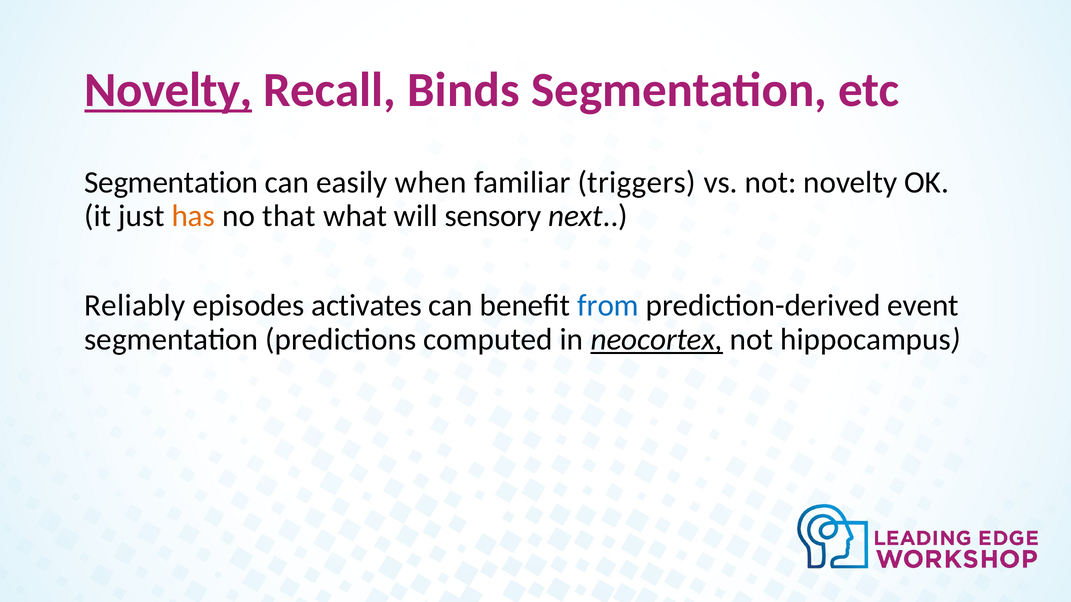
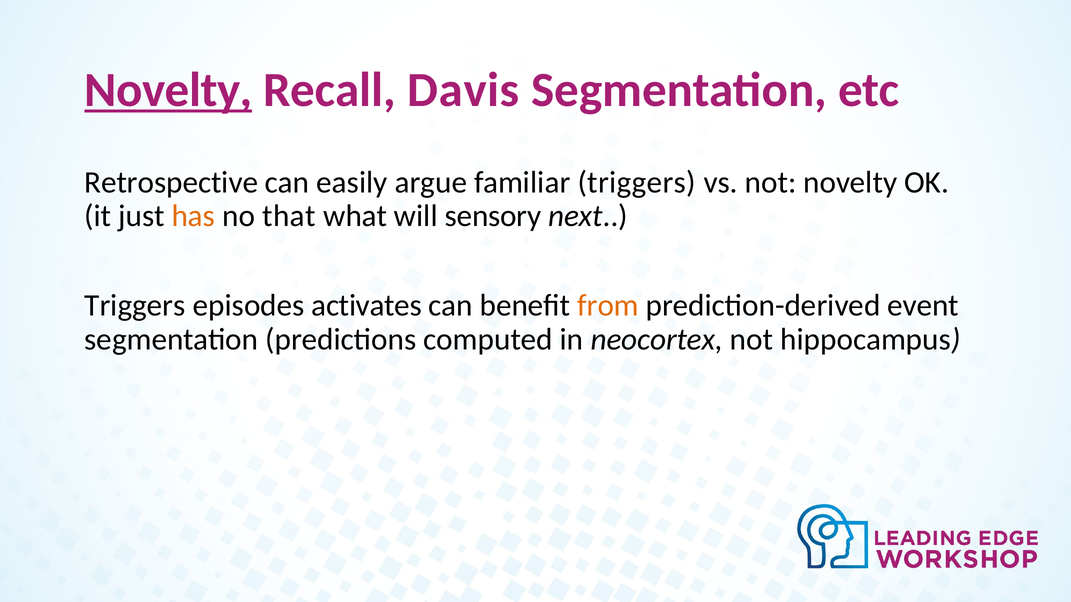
Binds: Binds -> Davis
Segmentation at (171, 182): Segmentation -> Retrospective
when: when -> argue
Reliably at (135, 306): Reliably -> Triggers
from colour: blue -> orange
neocortex underline: present -> none
